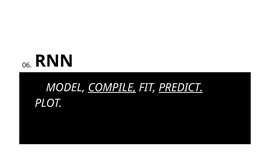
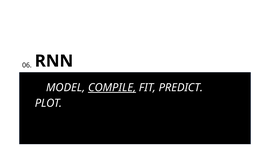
PREDICT underline: present -> none
